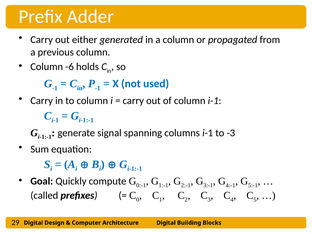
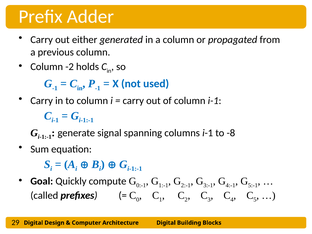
-6: -6 -> -2
-3: -3 -> -8
